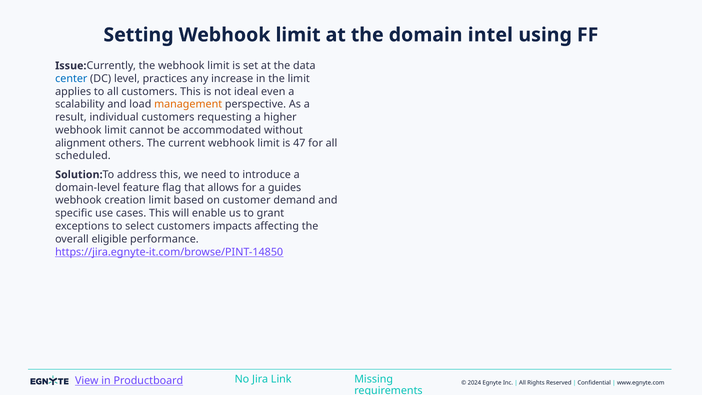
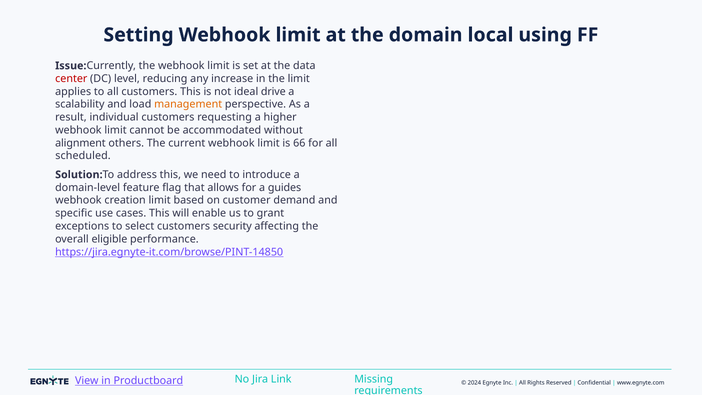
intel: intel -> local
center colour: blue -> red
practices: practices -> reducing
even: even -> drive
47: 47 -> 66
impacts: impacts -> security
